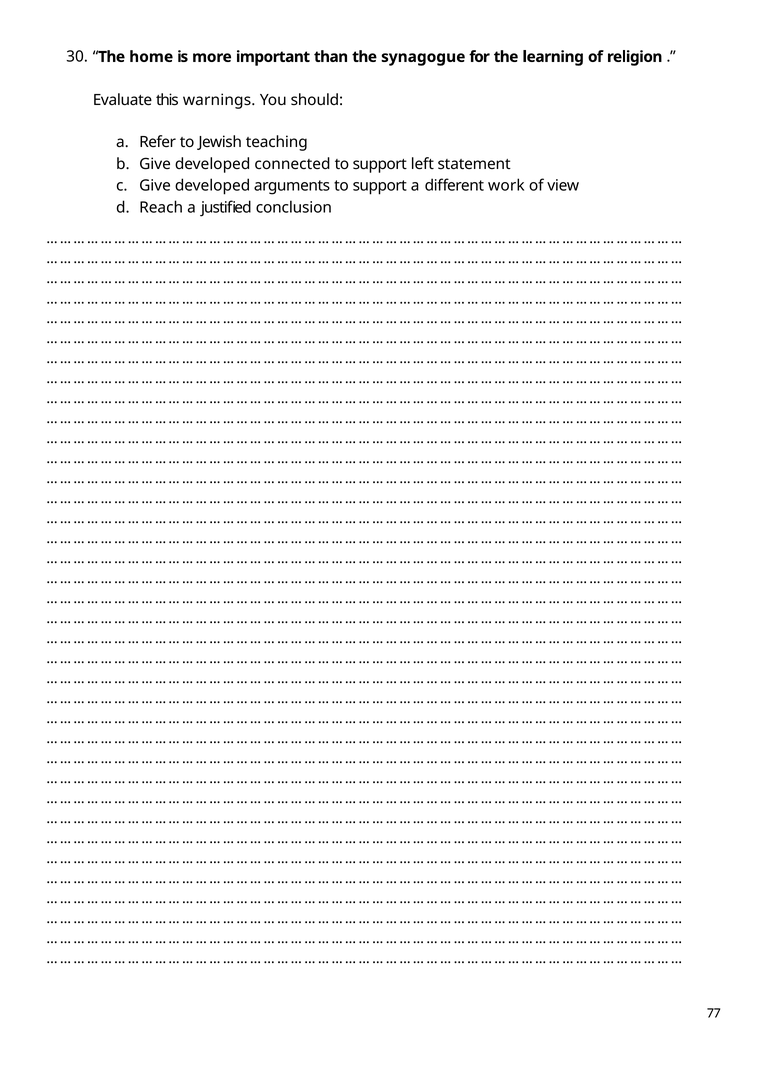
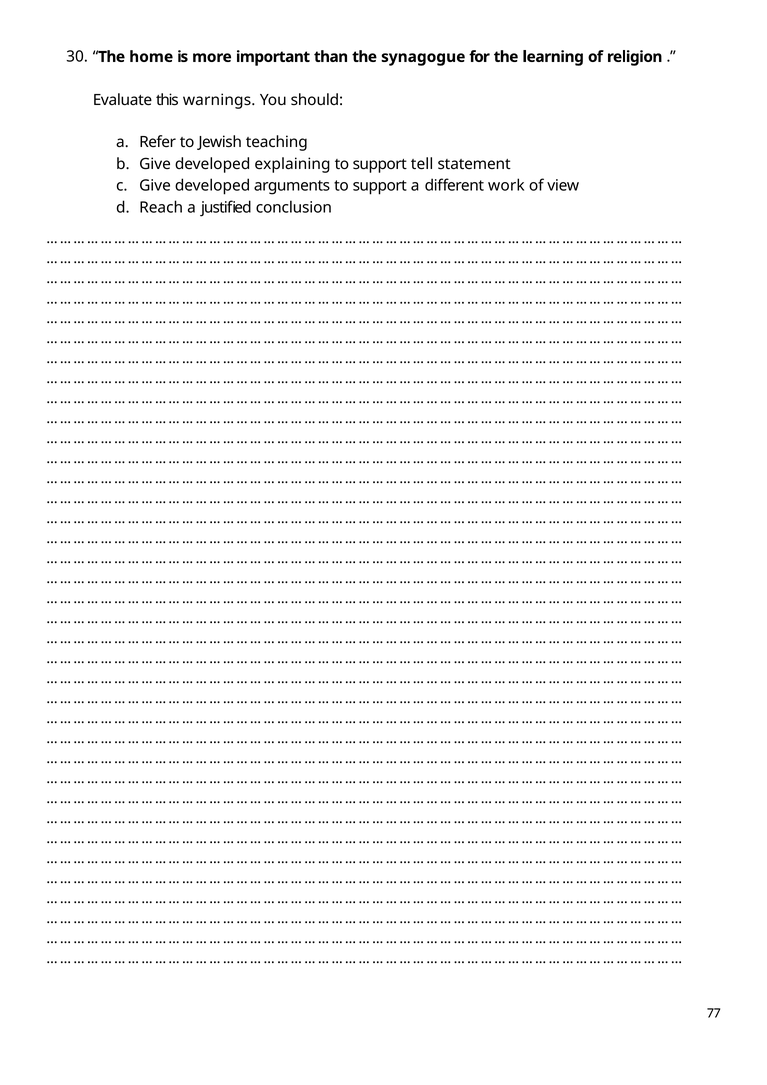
connected: connected -> explaining
left: left -> tell
